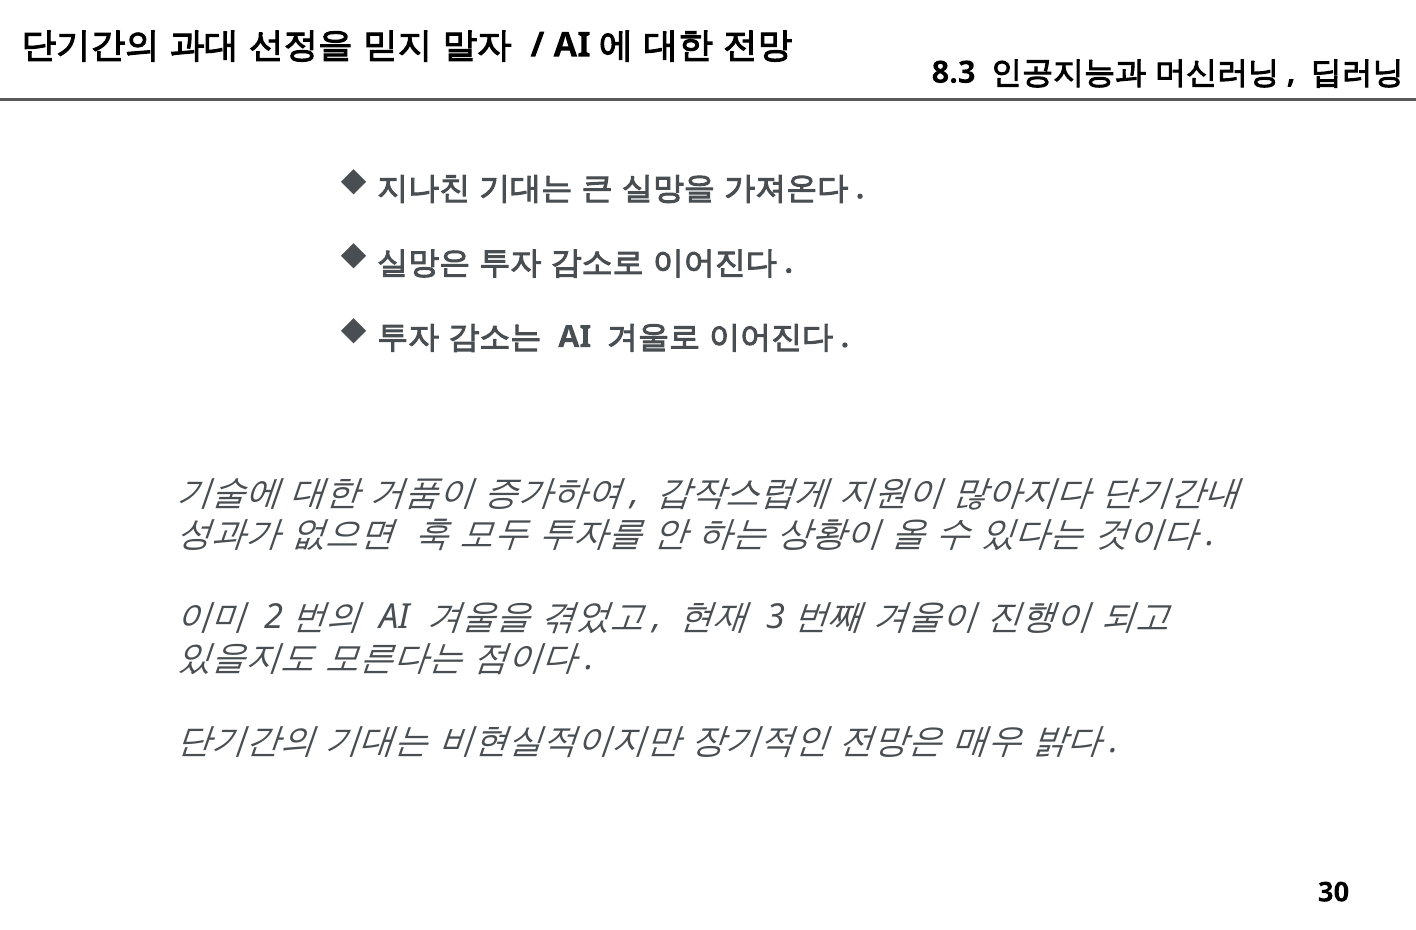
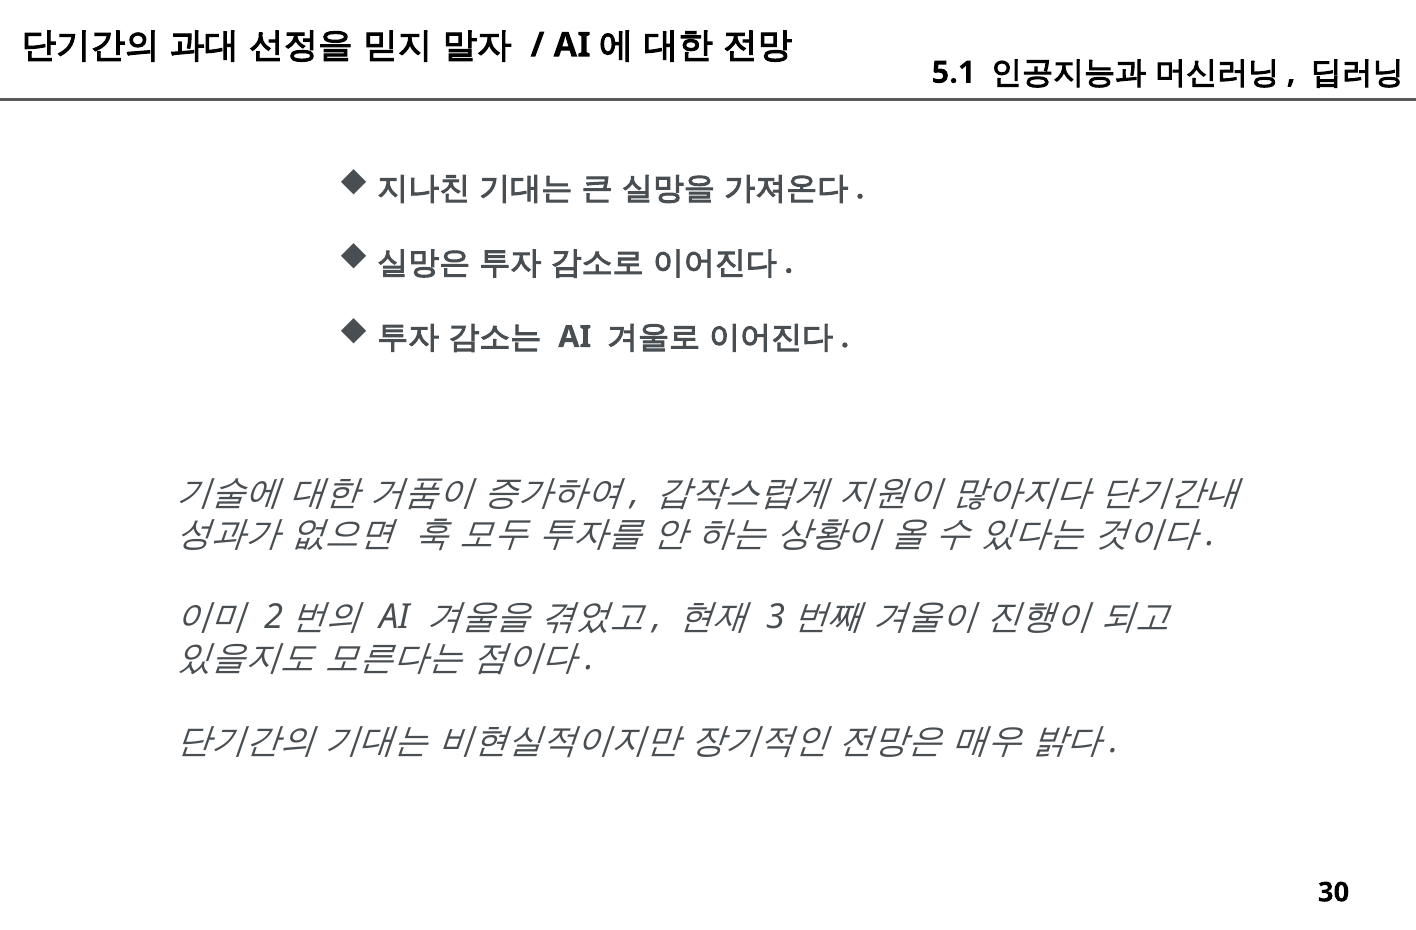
8.3: 8.3 -> 5.1
